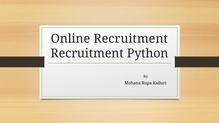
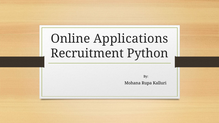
Online Recruitment: Recruitment -> Applications
